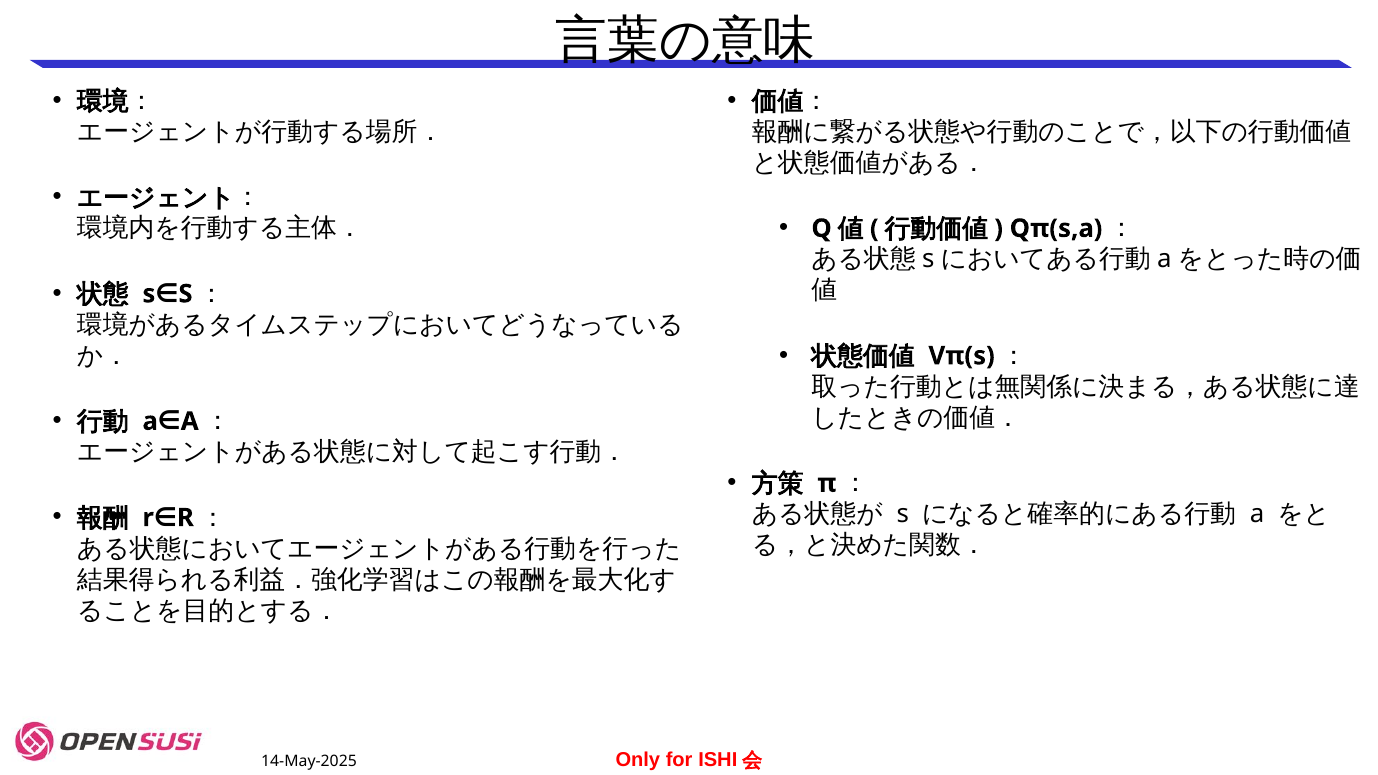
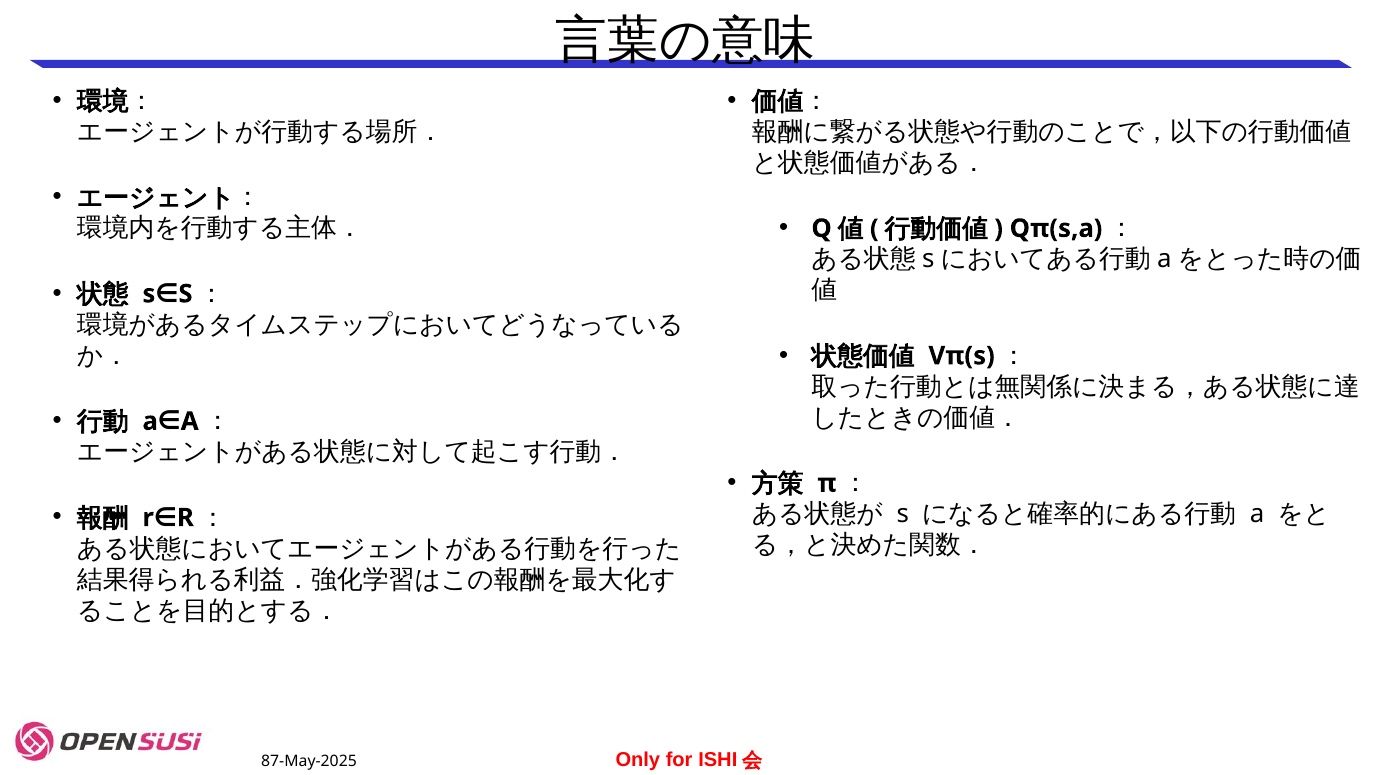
14-May-2025: 14-May-2025 -> 87-May-2025
